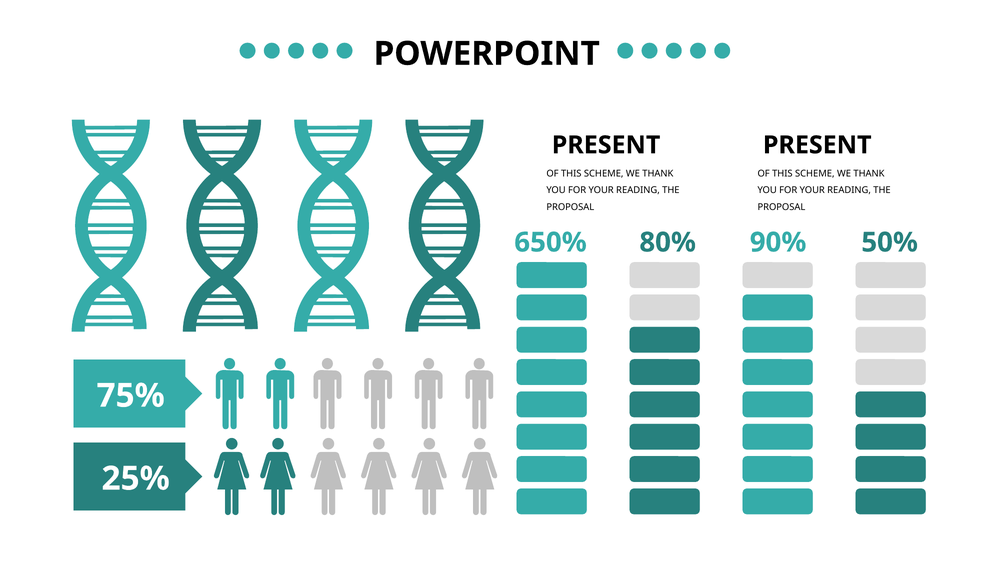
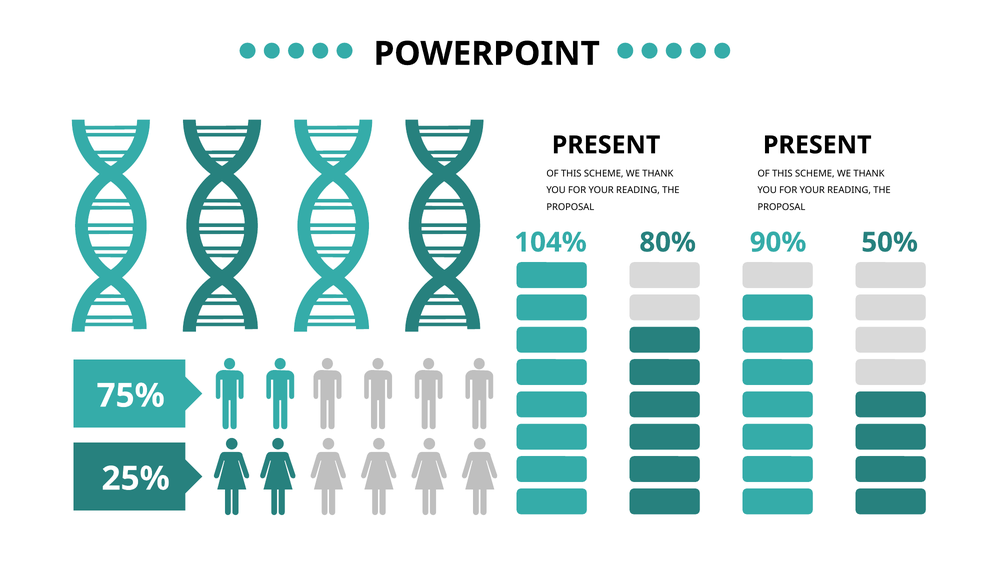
650%: 650% -> 104%
